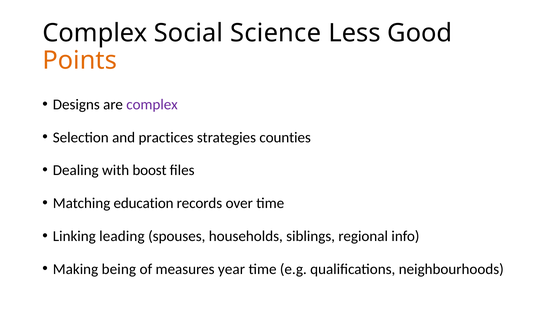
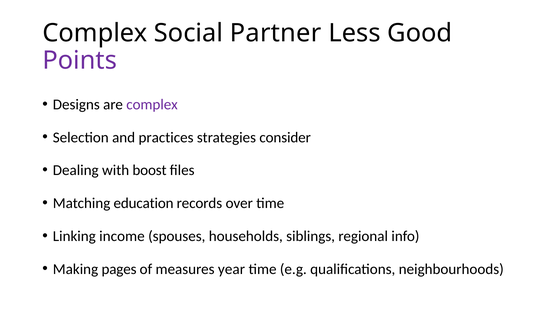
Science: Science -> Partner
Points colour: orange -> purple
counties: counties -> consider
leading: leading -> income
being: being -> pages
